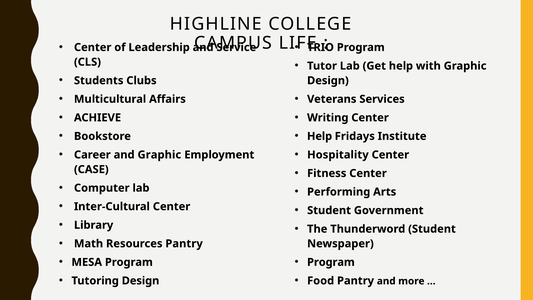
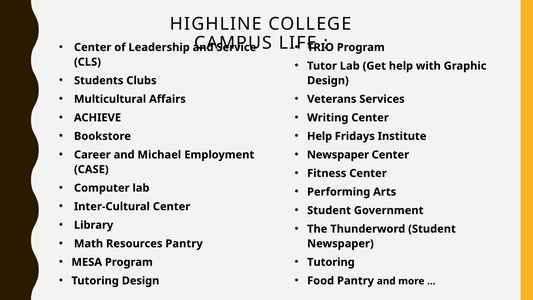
and Graphic: Graphic -> Michael
Hospitality at (338, 155): Hospitality -> Newspaper
Program at (331, 262): Program -> Tutoring
